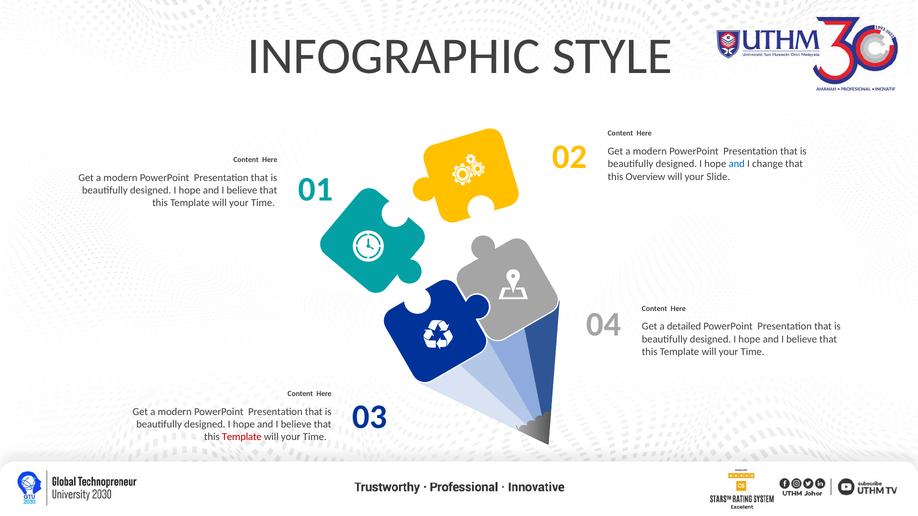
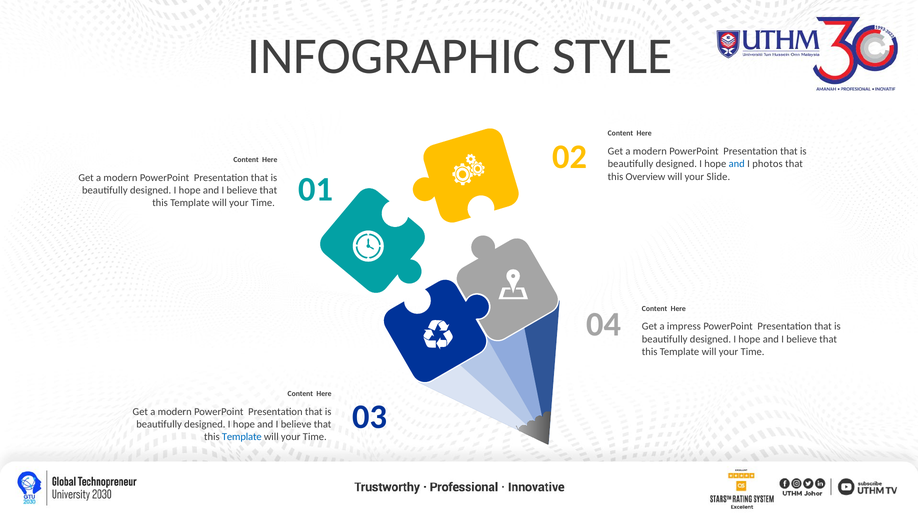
change: change -> photos
detailed: detailed -> impress
Template at (242, 437) colour: red -> blue
